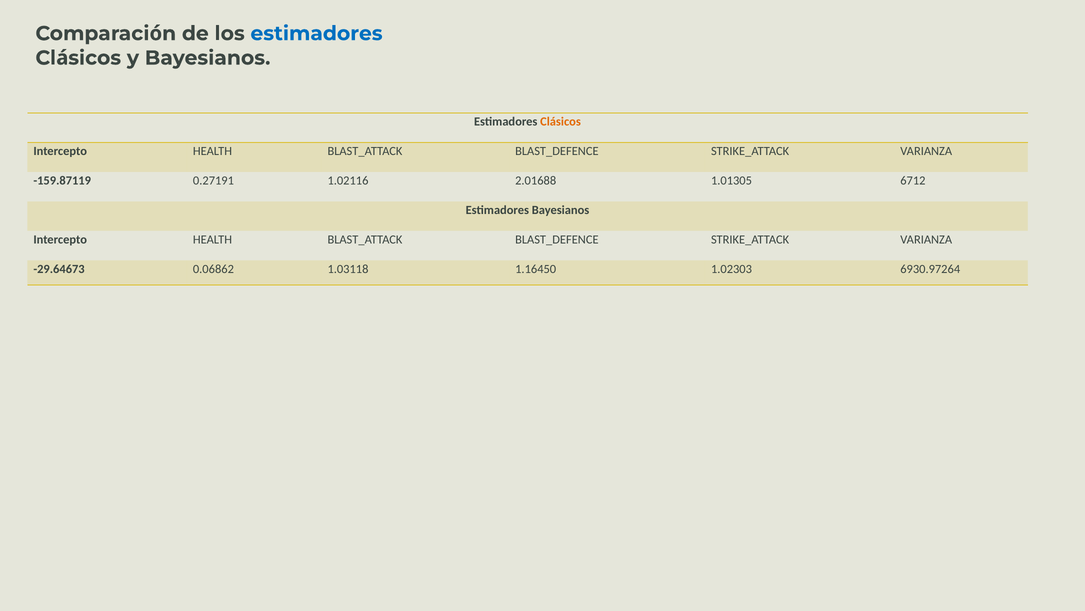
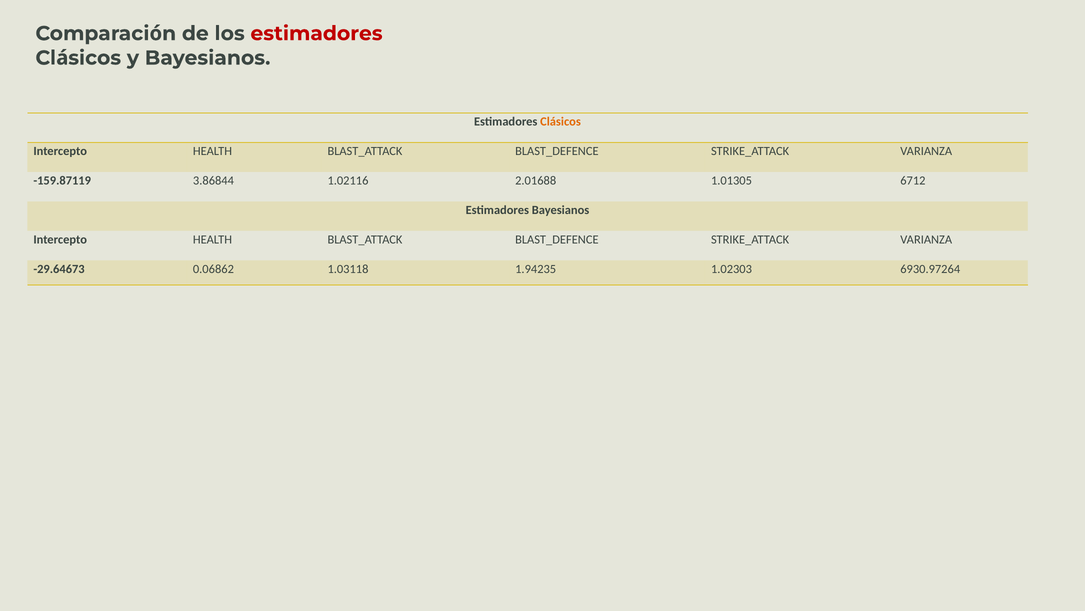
estimadores at (317, 33) colour: blue -> red
0.27191: 0.27191 -> 3.86844
1.16450: 1.16450 -> 1.94235
